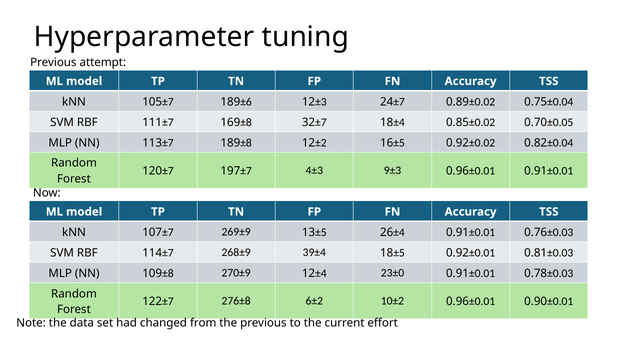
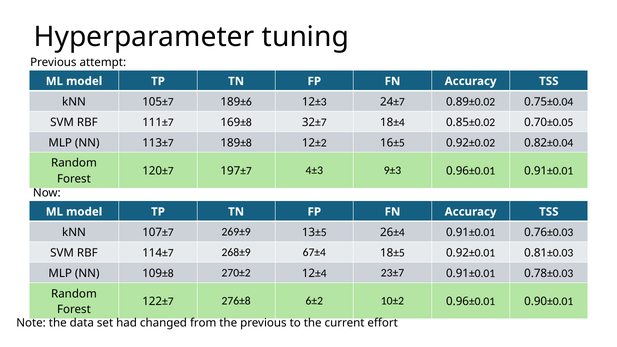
39±4: 39±4 -> 67±4
270±9: 270±9 -> 270±2
23±0: 23±0 -> 23±7
